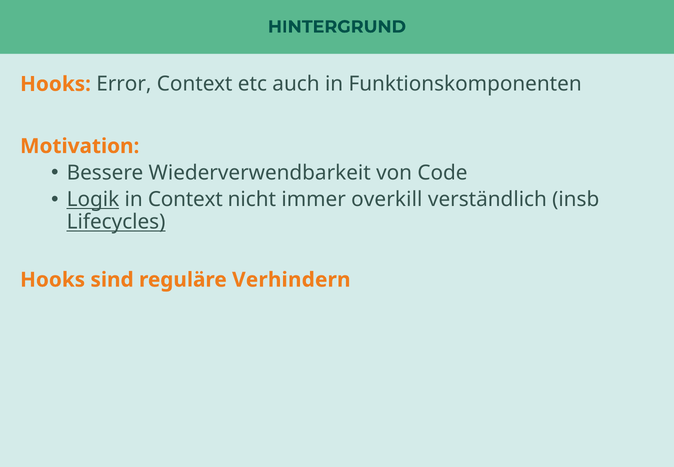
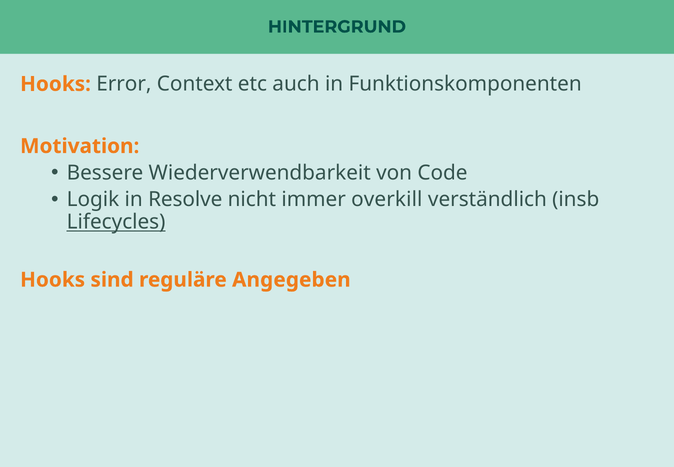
Logik underline: present -> none
in Context: Context -> Resolve
Verhindern: Verhindern -> Angegeben
